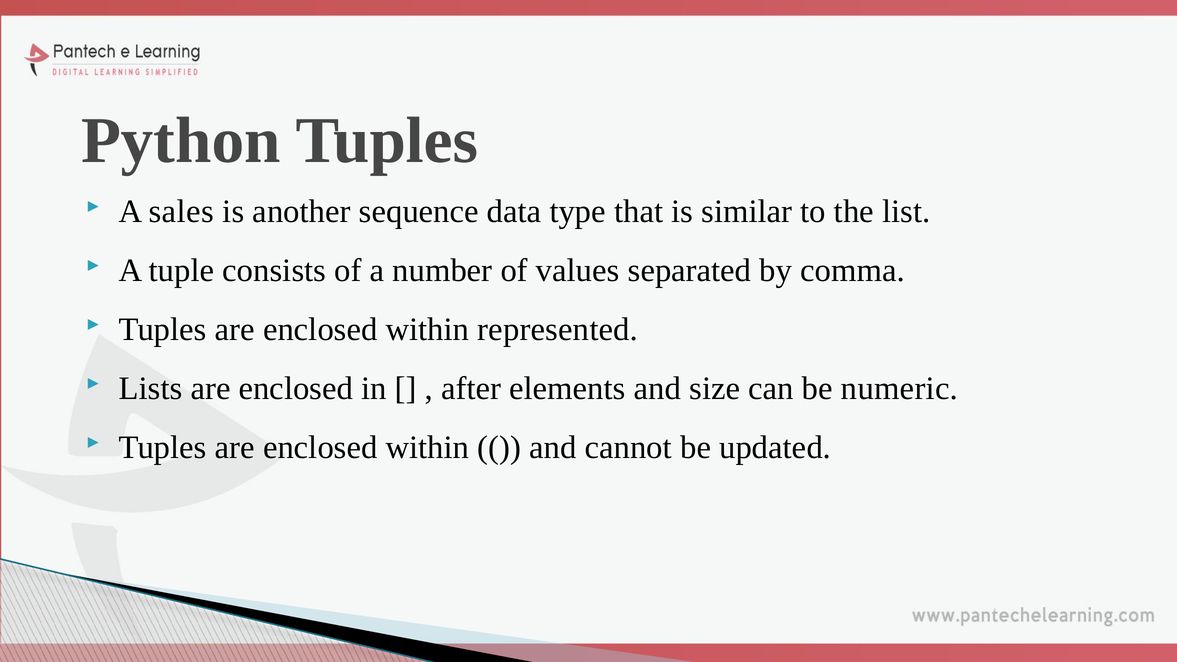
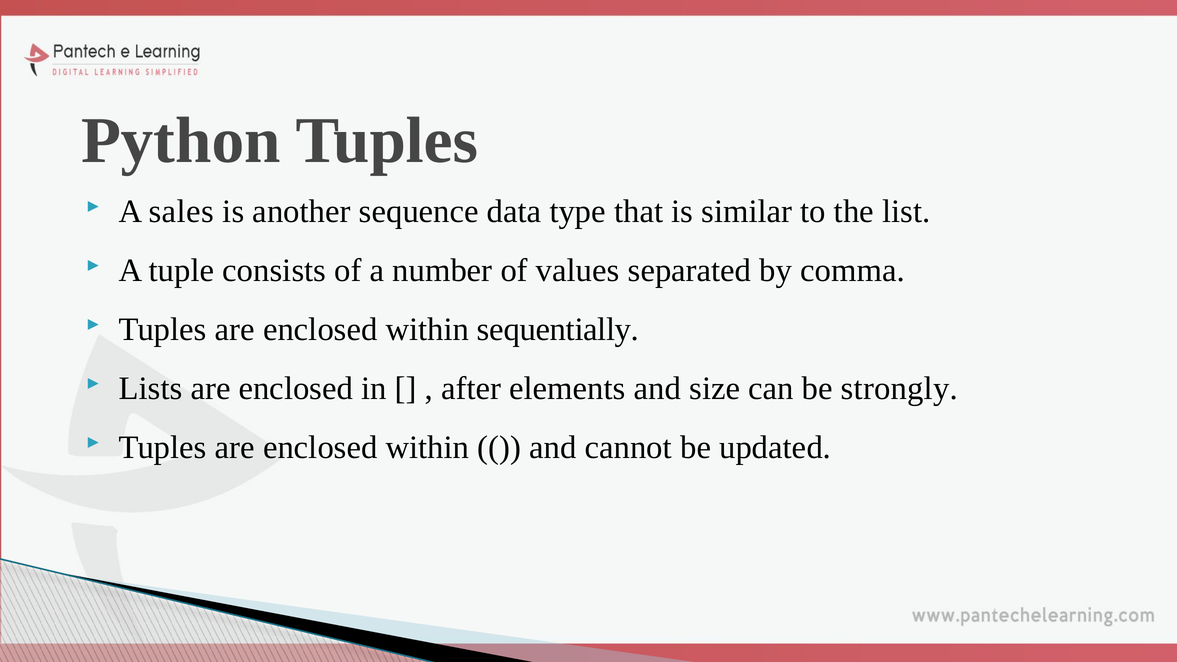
represented: represented -> sequentially
numeric: numeric -> strongly
